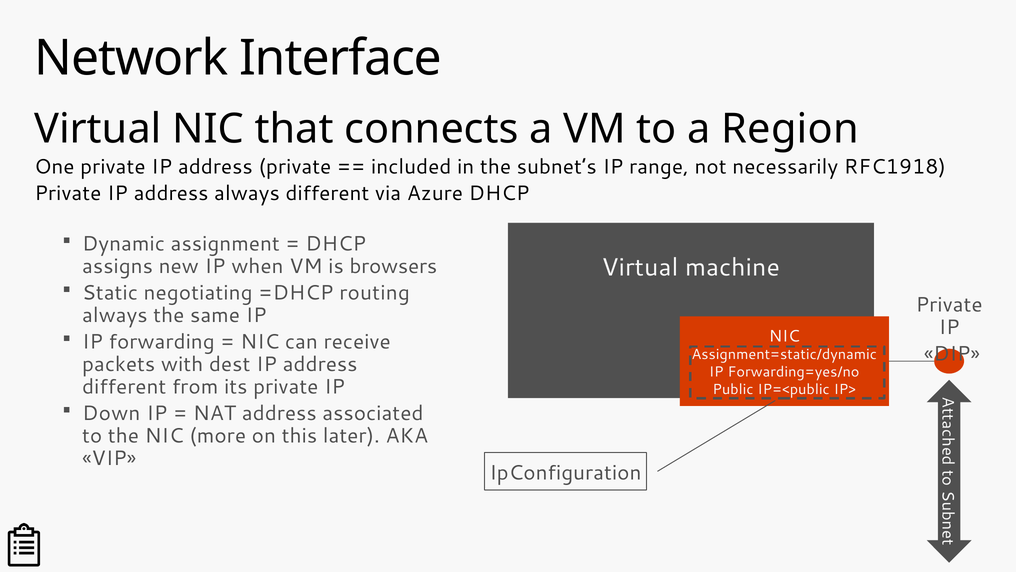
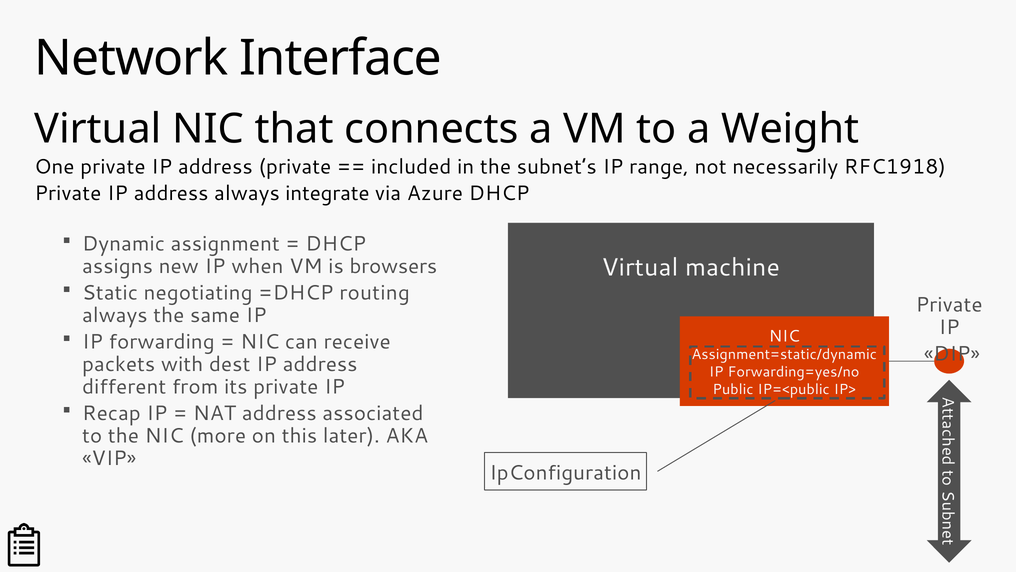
Region: Region -> Weight
always different: different -> integrate
Down: Down -> Recap
